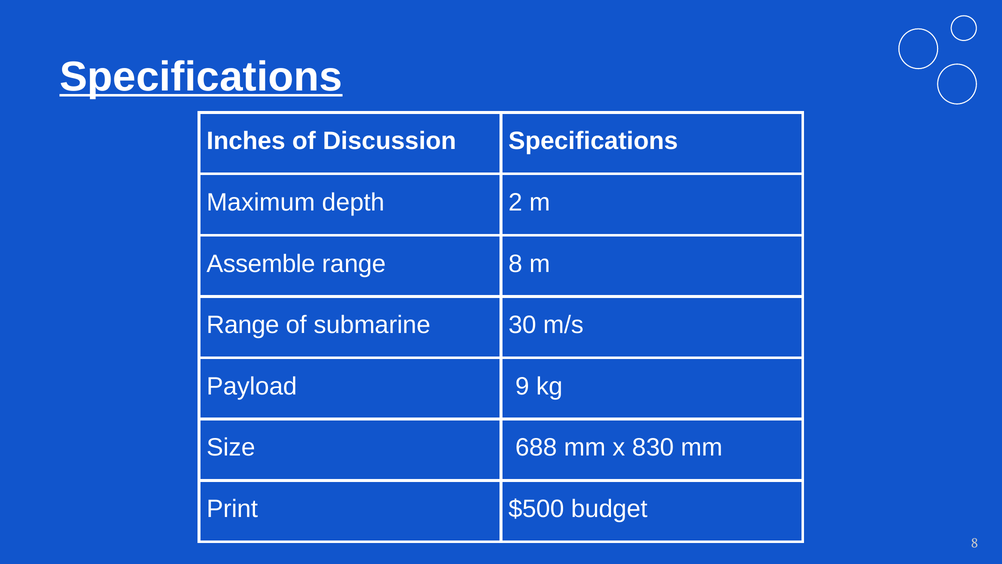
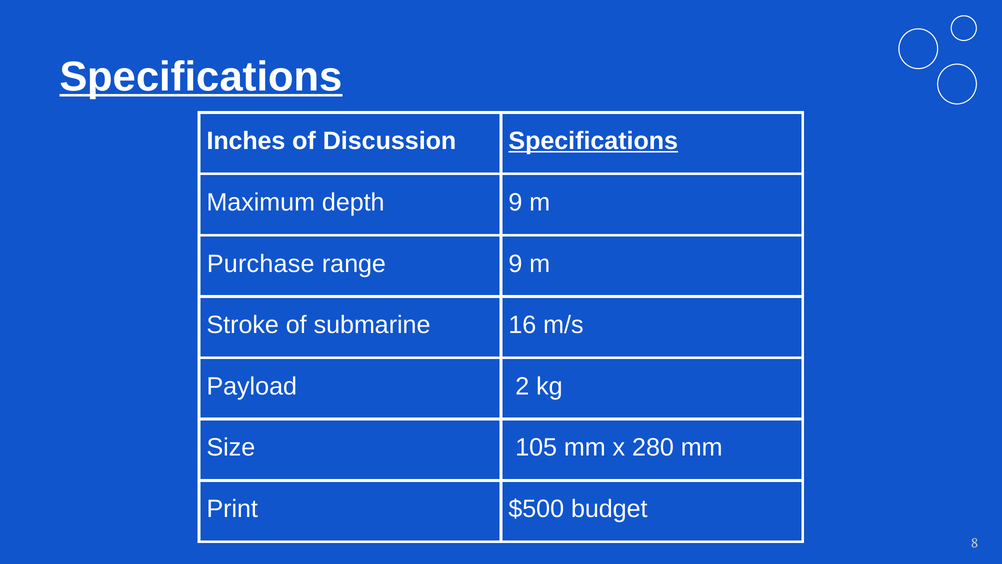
Specifications at (593, 141) underline: none -> present
depth 2: 2 -> 9
Assemble: Assemble -> Purchase
range 8: 8 -> 9
Range at (243, 325): Range -> Stroke
30: 30 -> 16
9: 9 -> 2
688: 688 -> 105
830: 830 -> 280
